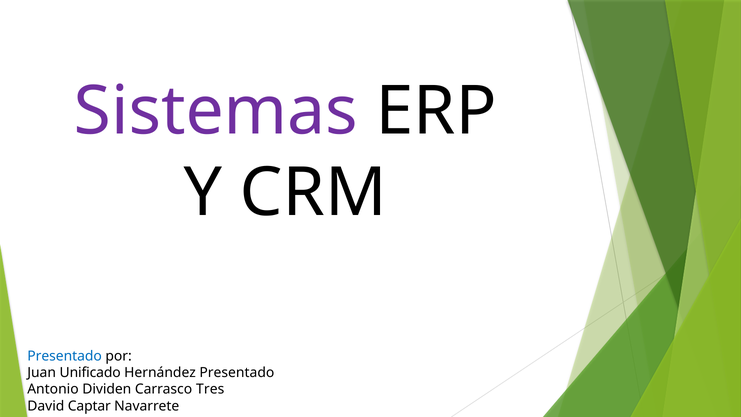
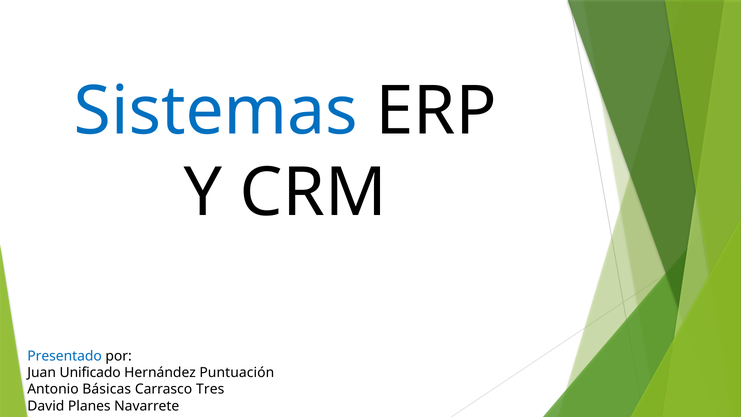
Sistemas colour: purple -> blue
Hernández Presentado: Presentado -> Puntuación
Dividen: Dividen -> Básicas
Captar: Captar -> Planes
